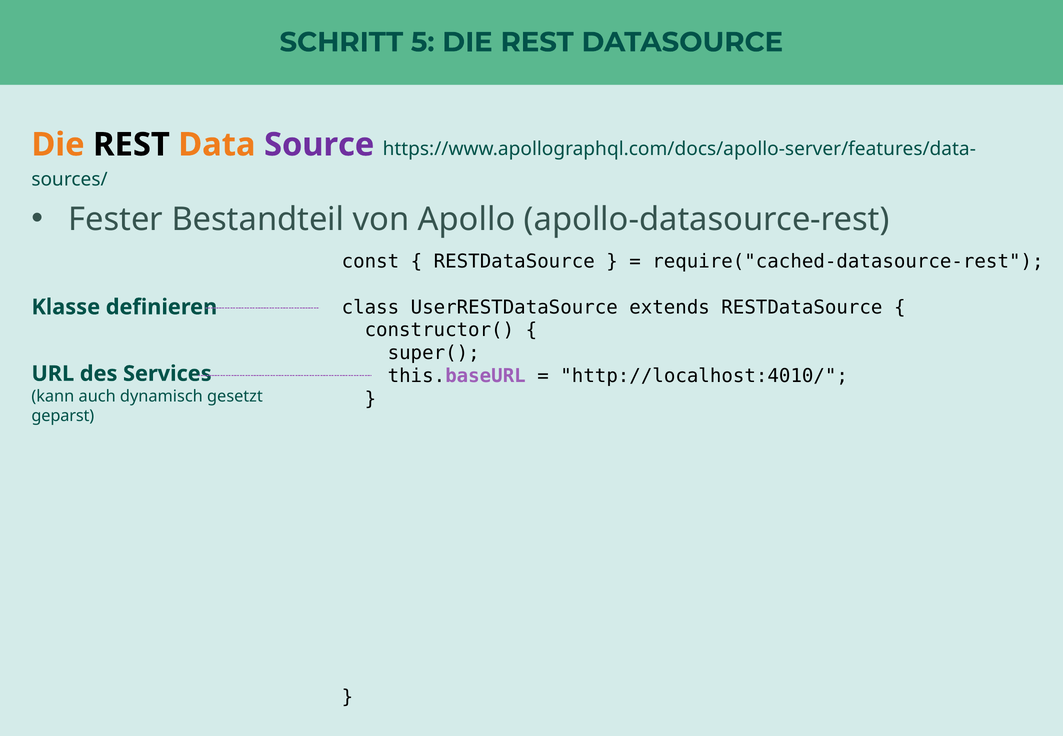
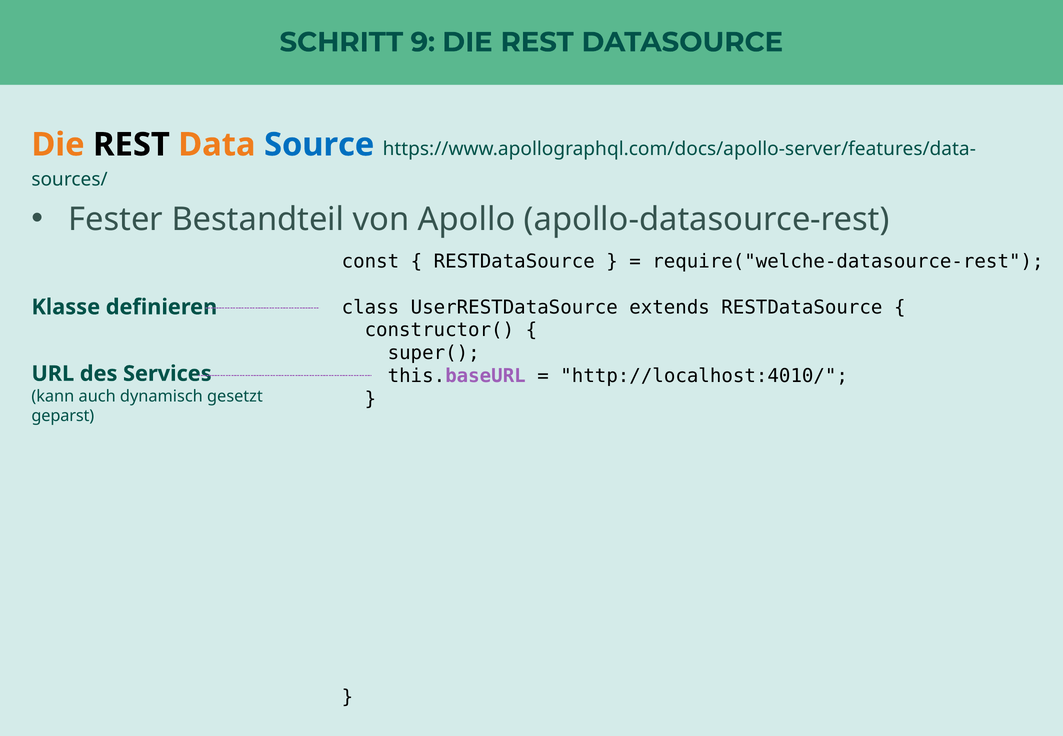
5: 5 -> 9
Source colour: purple -> blue
require("cached-datasource-rest: require("cached-datasource-rest -> require("welche-datasource-rest
